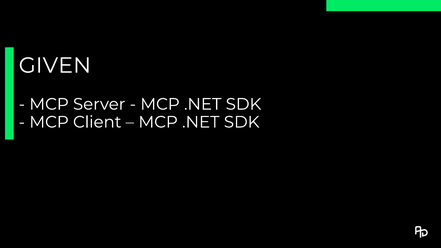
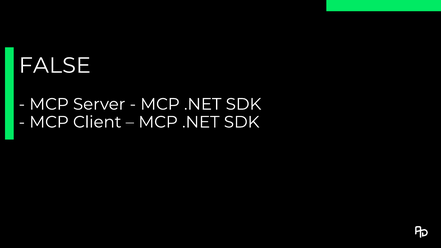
GIVEN: GIVEN -> FALSE
